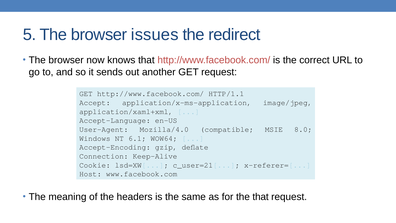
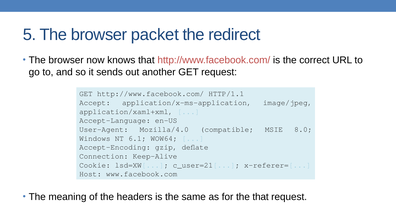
issues: issues -> packet
